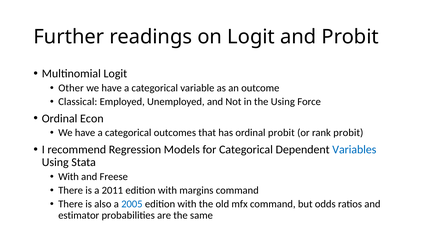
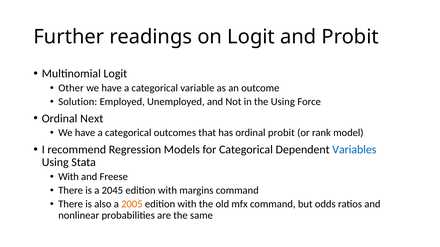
Classical: Classical -> Solution
Econ: Econ -> Next
rank probit: probit -> model
2011: 2011 -> 2045
2005 colour: blue -> orange
estimator: estimator -> nonlinear
